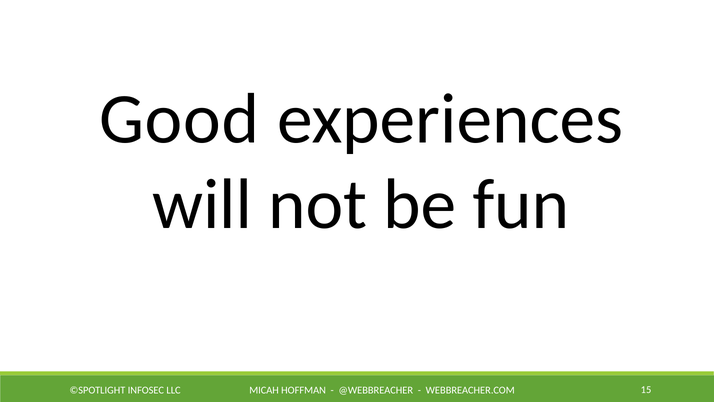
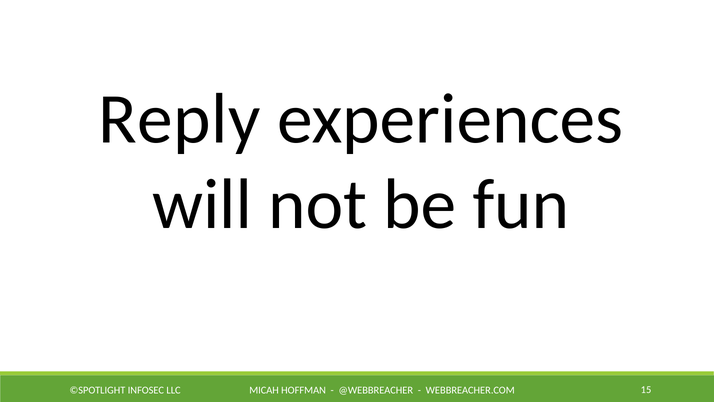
Good: Good -> Reply
